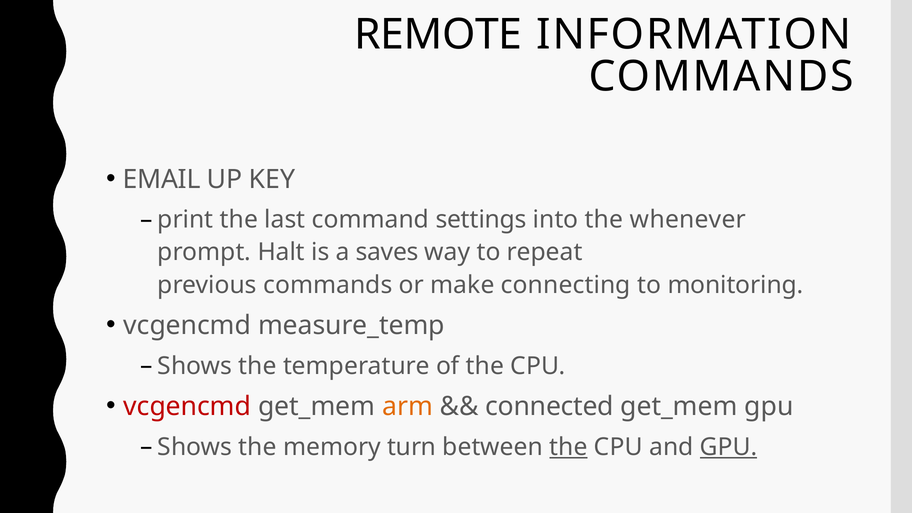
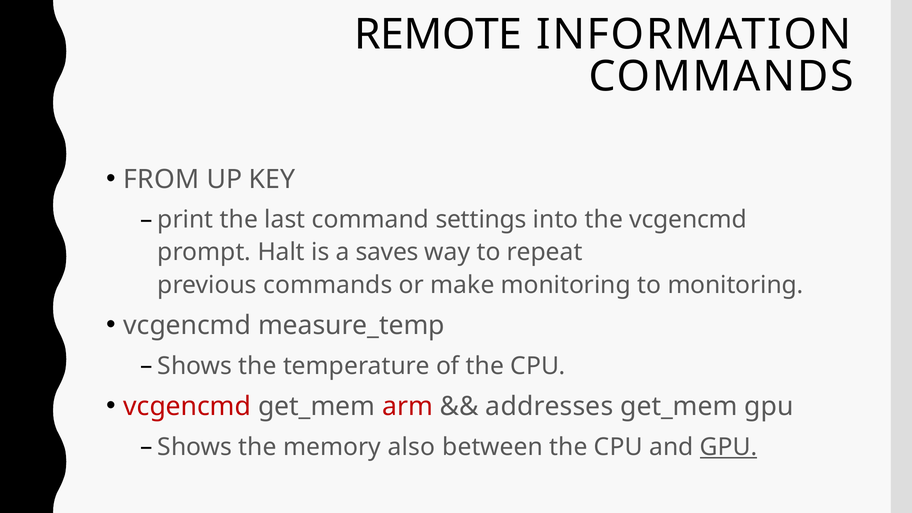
EMAIL: EMAIL -> FROM
the whenever: whenever -> vcgencmd
make connecting: connecting -> monitoring
arm colour: orange -> red
connected: connected -> addresses
turn: turn -> also
the at (569, 447) underline: present -> none
